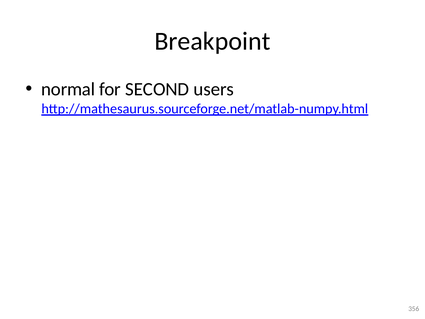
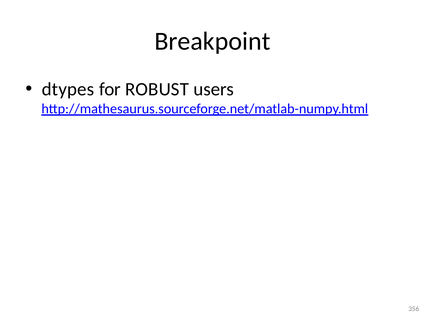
normal: normal -> dtypes
SECOND: SECOND -> ROBUST
